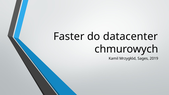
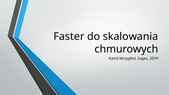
datacenter: datacenter -> skalowania
